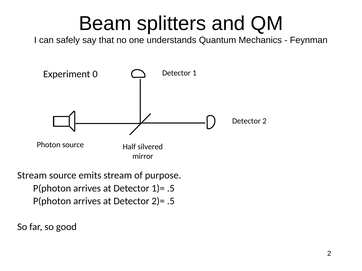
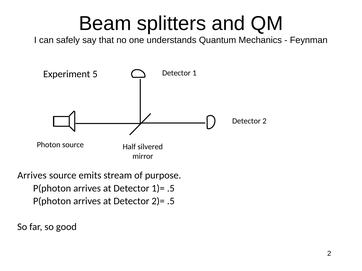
0: 0 -> 5
Stream at (32, 176): Stream -> Arrives
